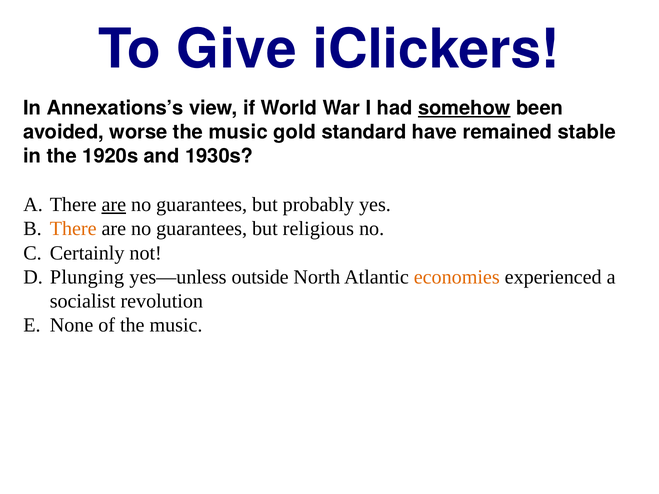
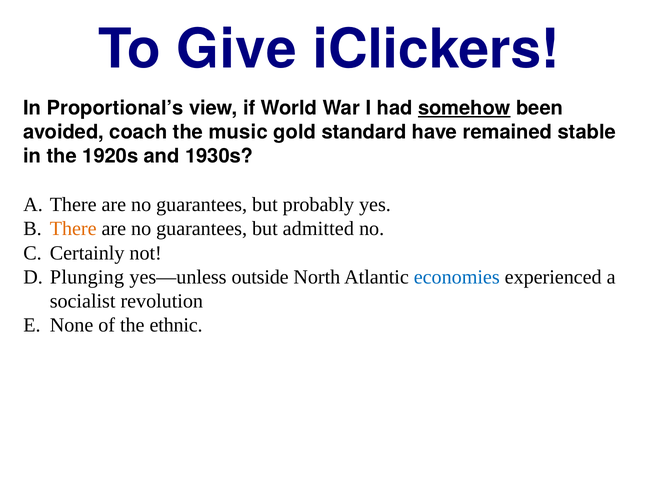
Annexations’s: Annexations’s -> Proportional’s
worse: worse -> coach
are at (114, 205) underline: present -> none
religious: religious -> admitted
economies colour: orange -> blue
of the music: music -> ethnic
